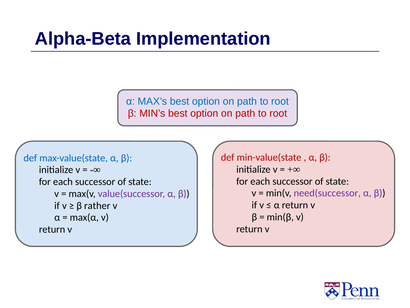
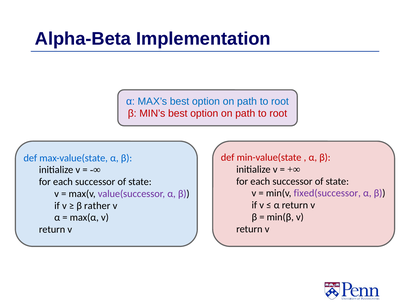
need(successor: need(successor -> fixed(successor
